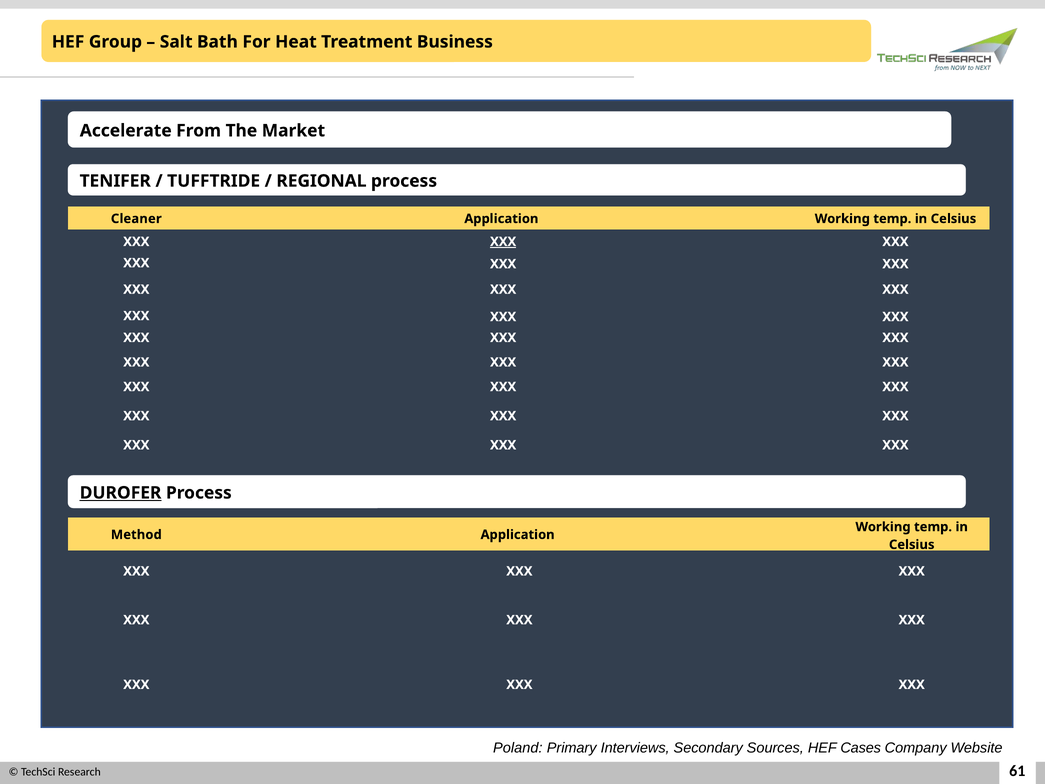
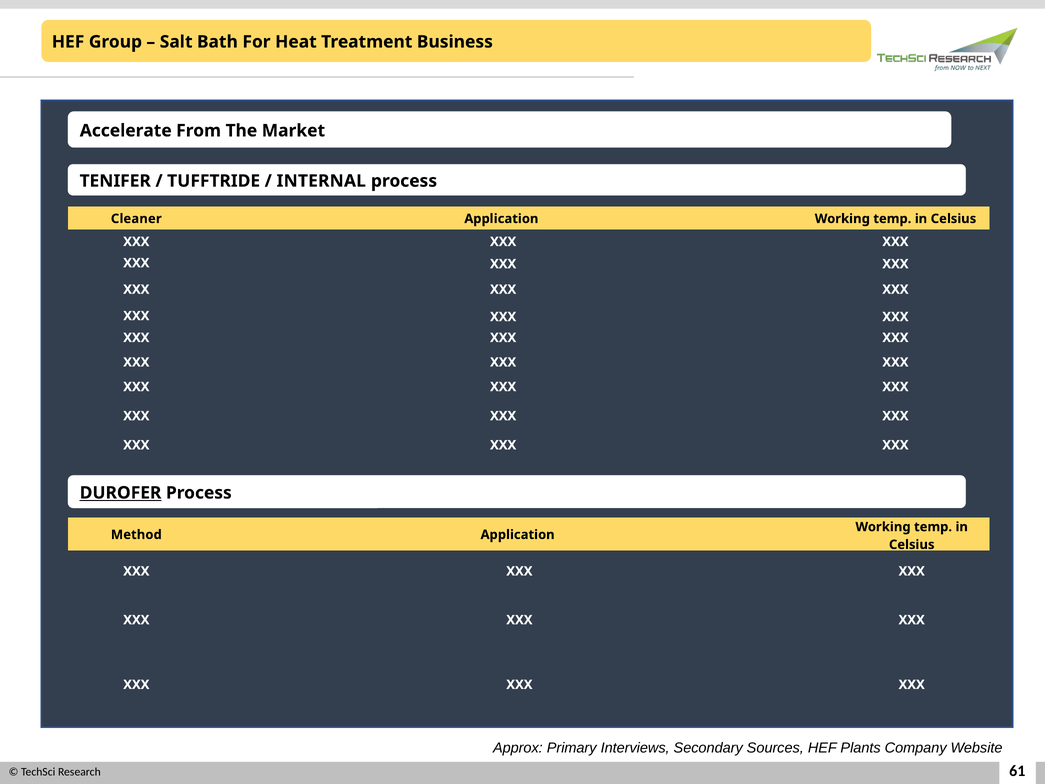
REGIONAL: REGIONAL -> INTERNAL
XXX at (503, 242) underline: present -> none
Poland: Poland -> Approx
Cases: Cases -> Plants
